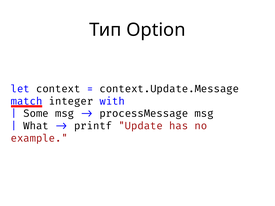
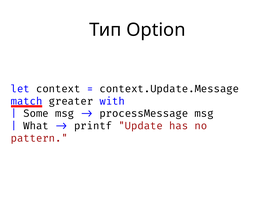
integer: integer -> greater
example: example -> pattern
